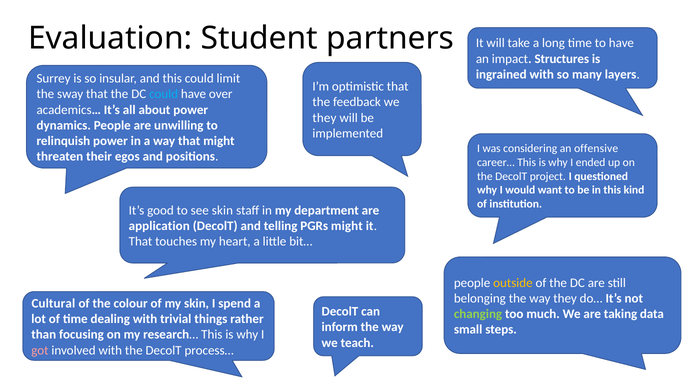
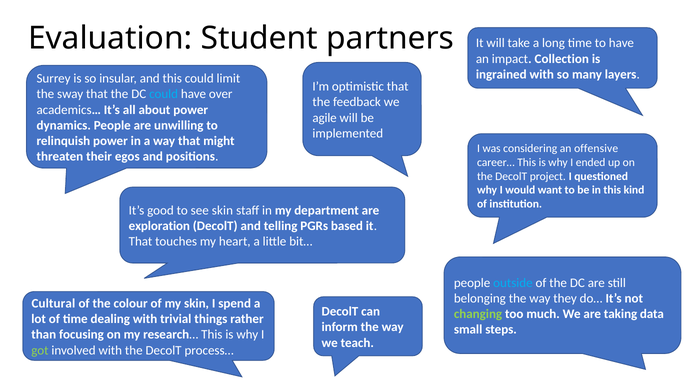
Structures: Structures -> Collection
they at (324, 118): they -> agile
application: application -> exploration
PGRs might: might -> based
outside colour: yellow -> light blue
got colour: pink -> light green
